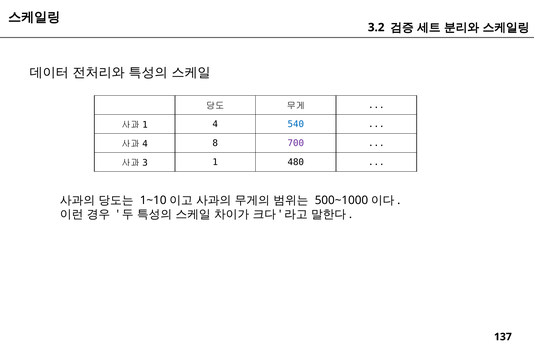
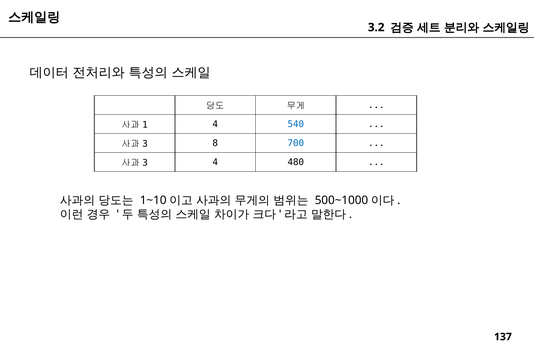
4 at (145, 144): 4 -> 3
700 colour: purple -> blue
1 at (215, 162): 1 -> 4
